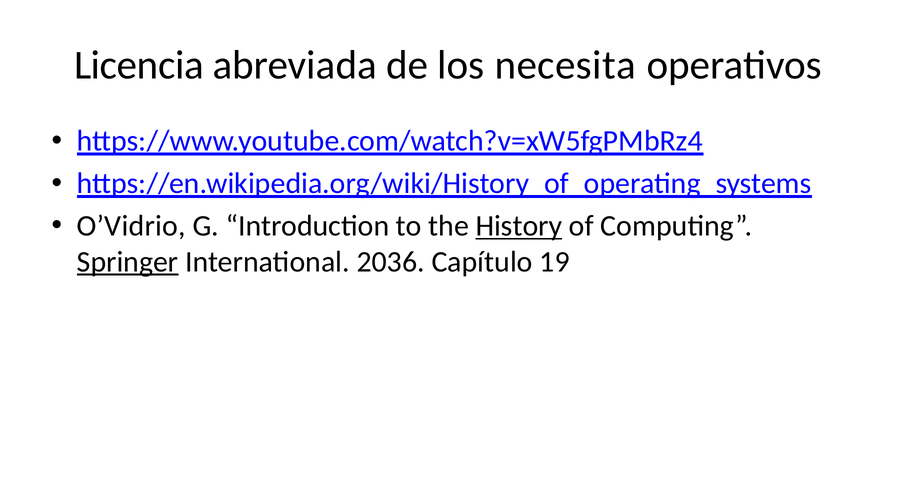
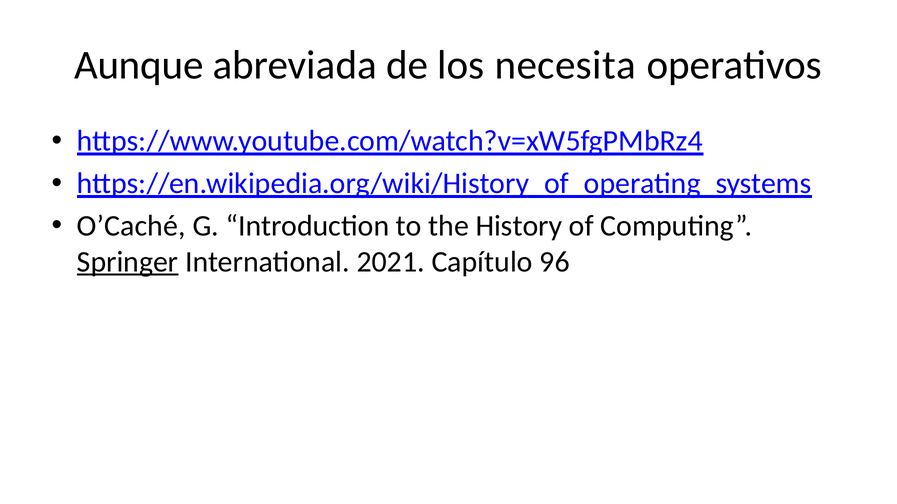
Licencia: Licencia -> Aunque
O’Vidrio: O’Vidrio -> O’Caché
History underline: present -> none
2036: 2036 -> 2021
19: 19 -> 96
